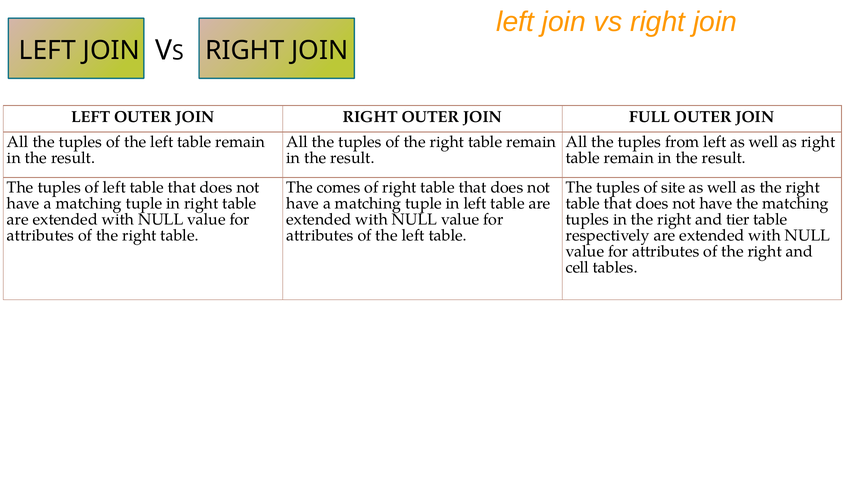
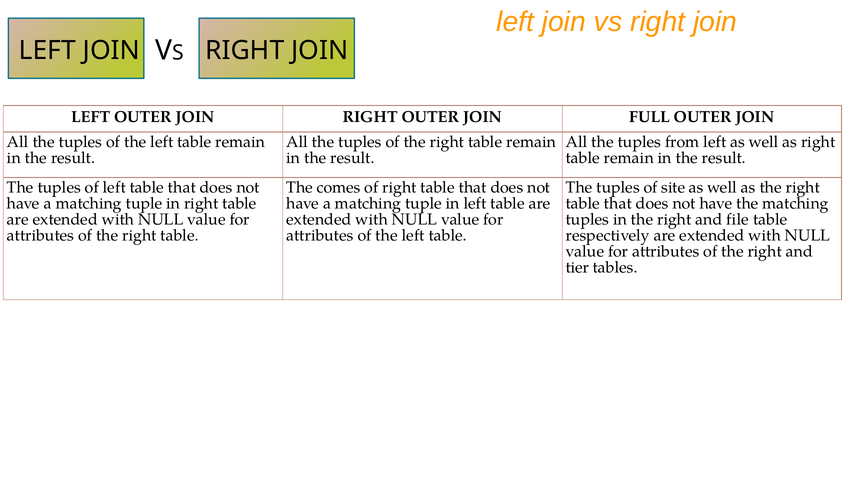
tier: tier -> file
cell: cell -> tier
